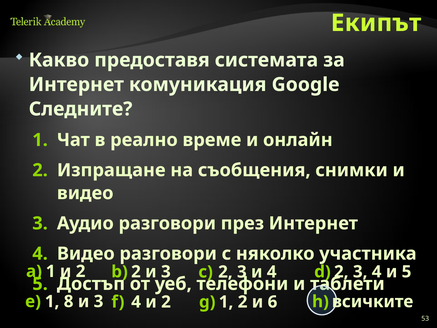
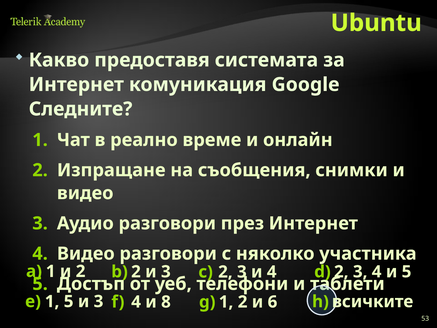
Екипът: Екипът -> Ubuntu
8 at (69, 301): 8 -> 5
4 и 2: 2 -> 8
